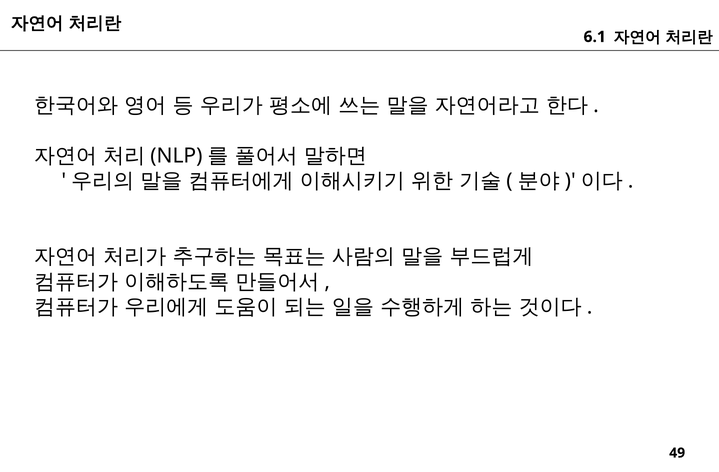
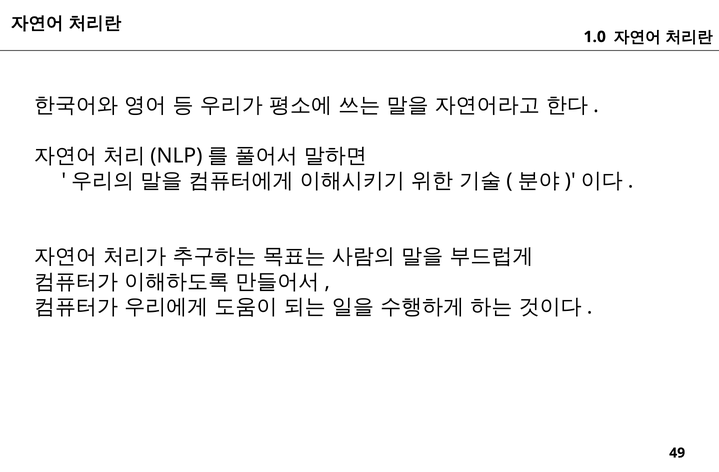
6.1: 6.1 -> 1.0
